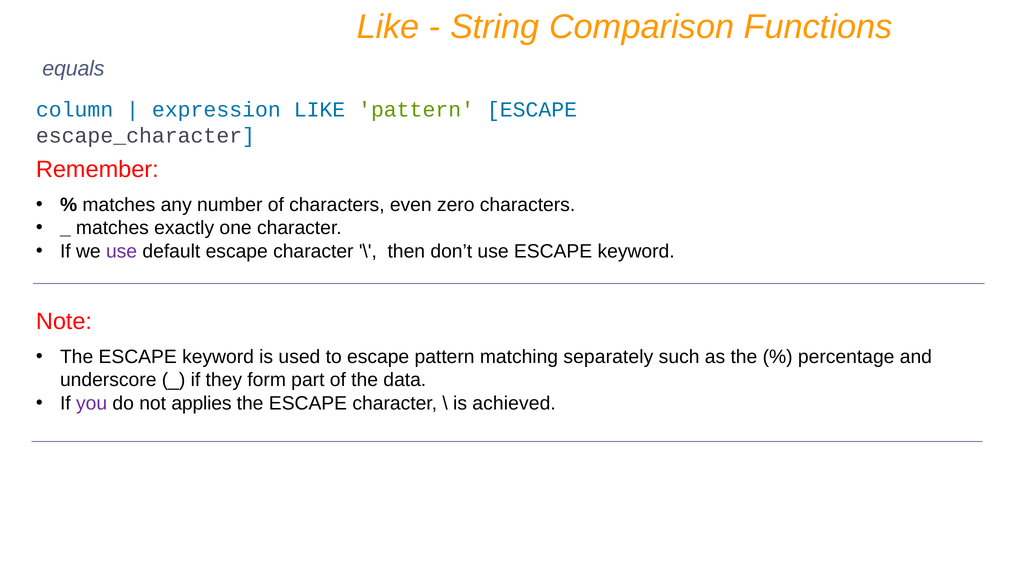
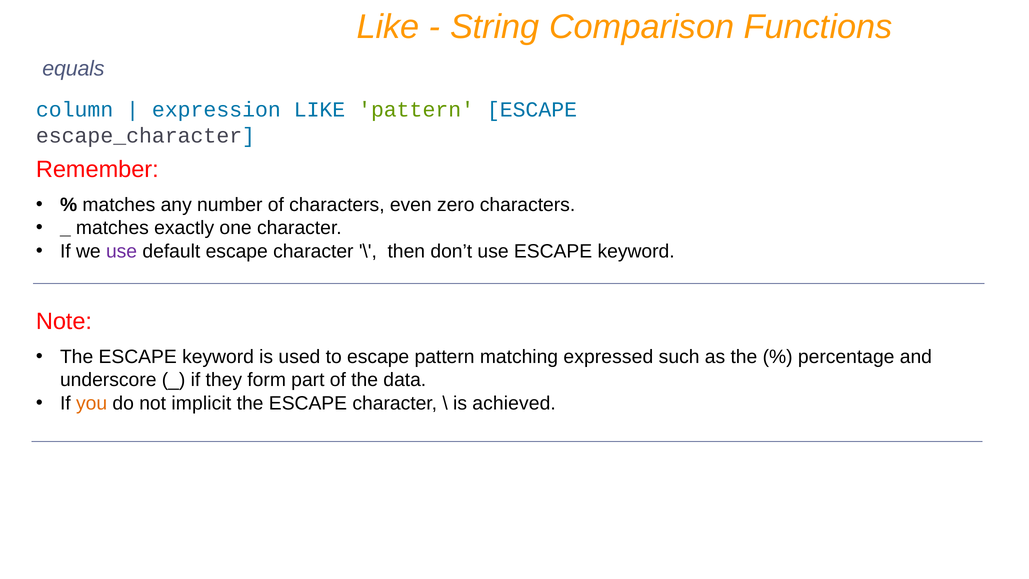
separately: separately -> expressed
you colour: purple -> orange
applies: applies -> implicit
